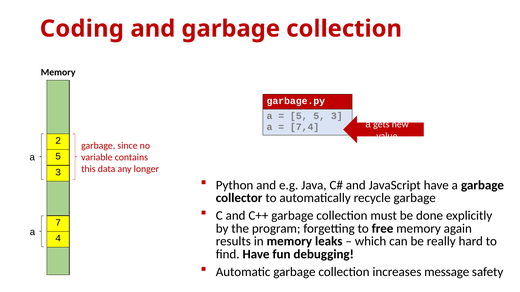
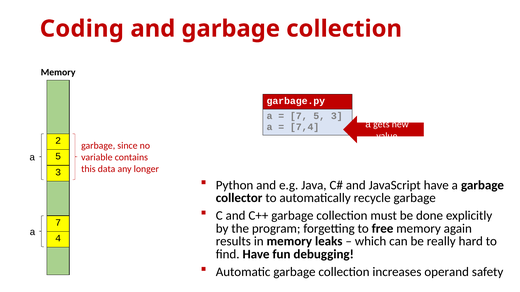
5 at (299, 116): 5 -> 7
message: message -> operand
